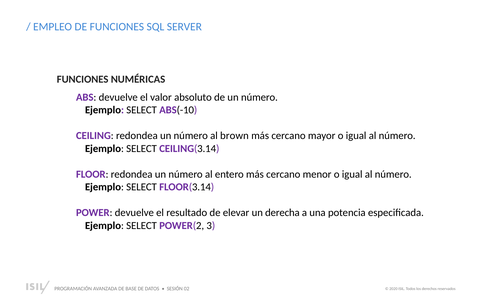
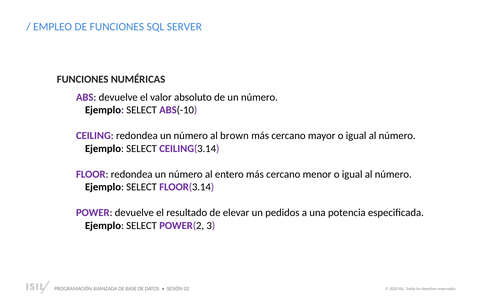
derecha: derecha -> pedidos
